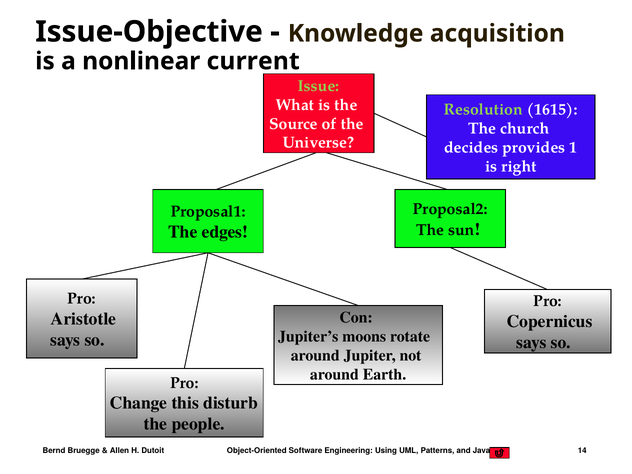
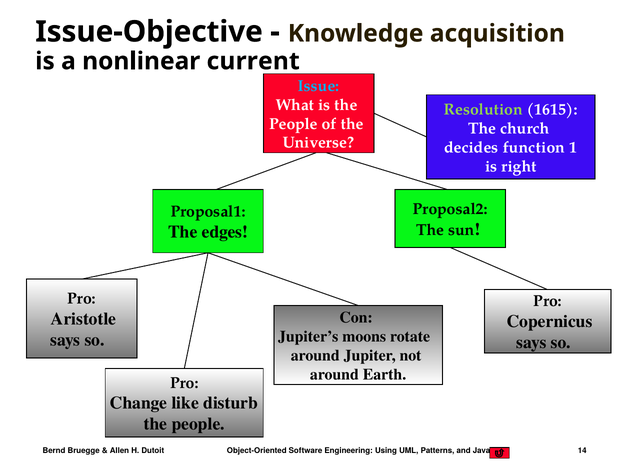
Issue colour: light green -> light blue
Source at (294, 124): Source -> People
provides: provides -> function
this: this -> like
